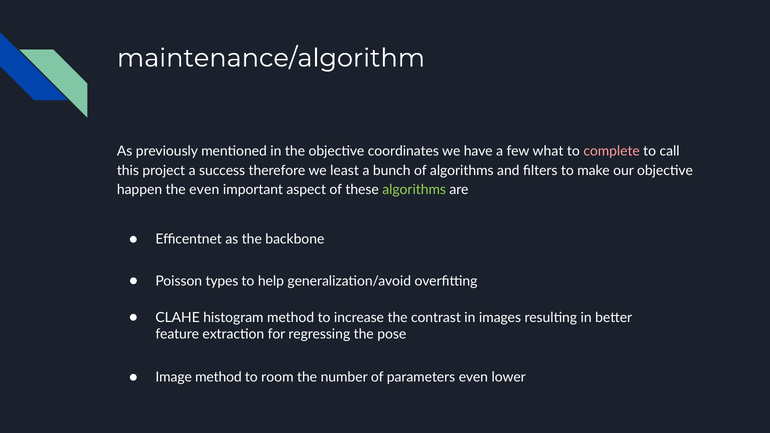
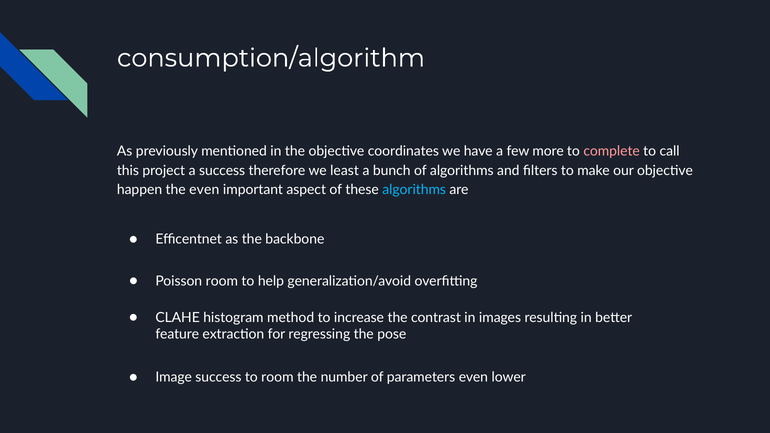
maintenance/algorithm: maintenance/algorithm -> consumption/algorithm
what: what -> more
algorithms at (414, 190) colour: light green -> light blue
Poisson types: types -> room
Image method: method -> success
